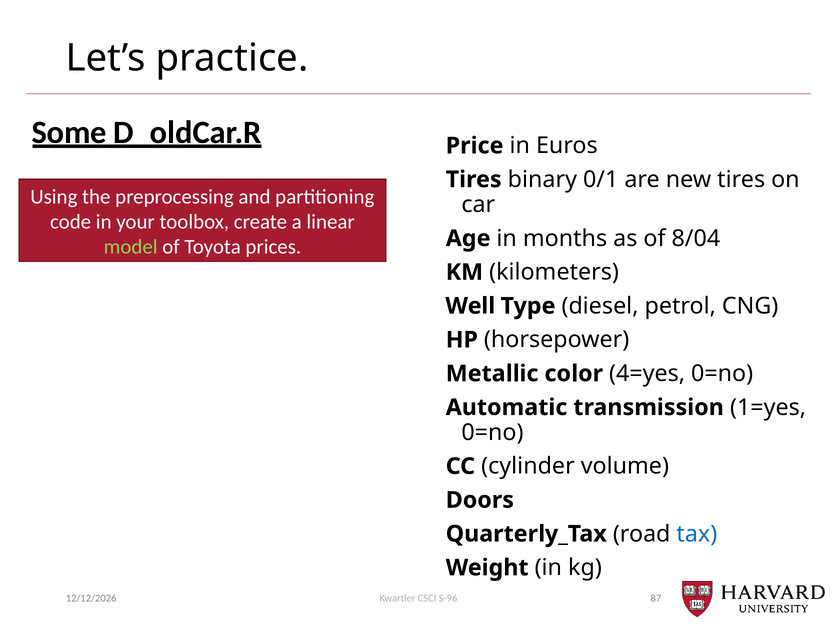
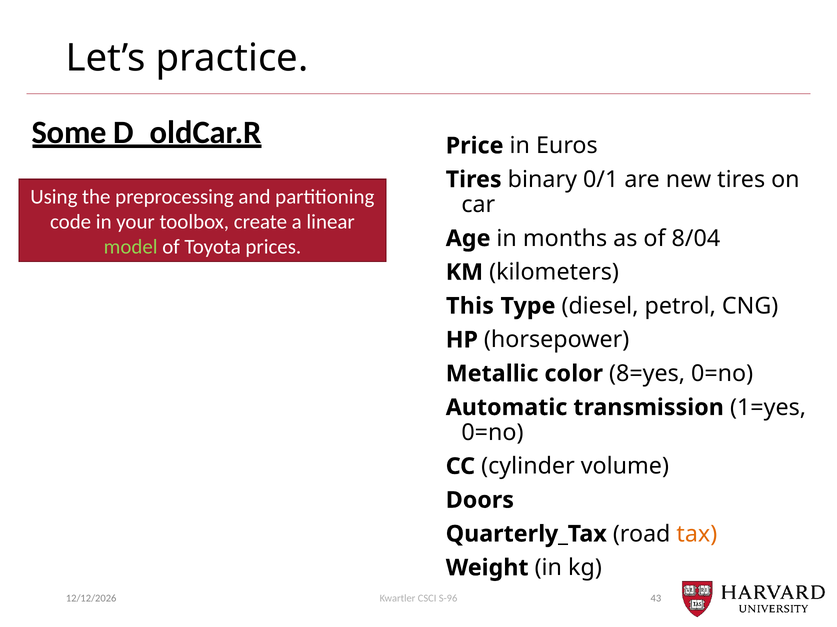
Well: Well -> This
4=yes: 4=yes -> 8=yes
tax colour: blue -> orange
87: 87 -> 43
